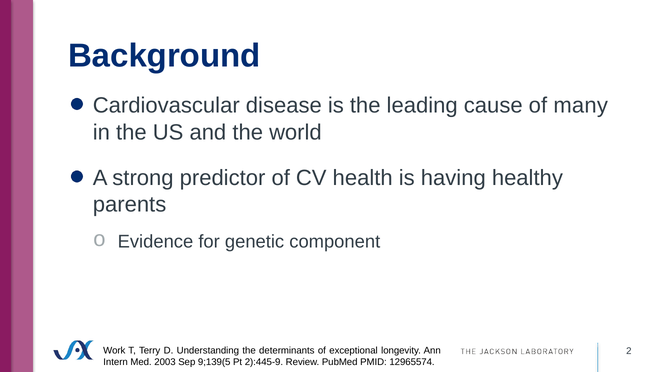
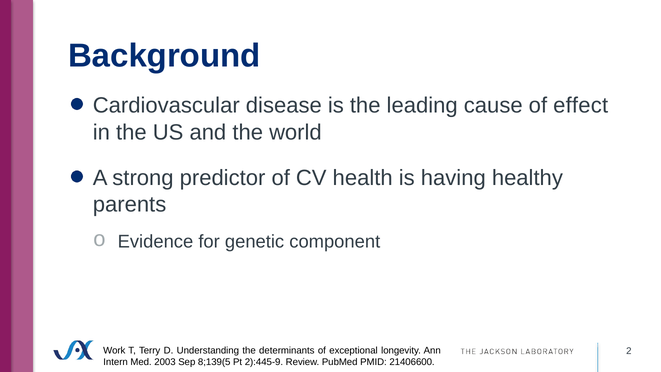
many: many -> effect
9;139(5: 9;139(5 -> 8;139(5
12965574: 12965574 -> 21406600
